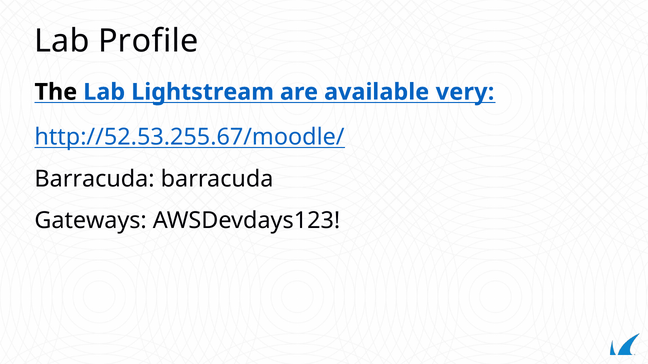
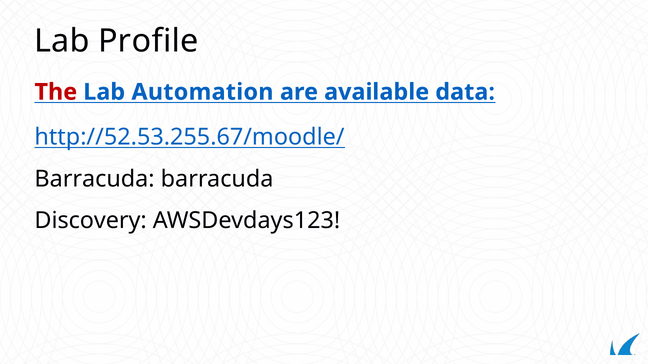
The colour: black -> red
Lightstream: Lightstream -> Automation
very: very -> data
Gateways: Gateways -> Discovery
